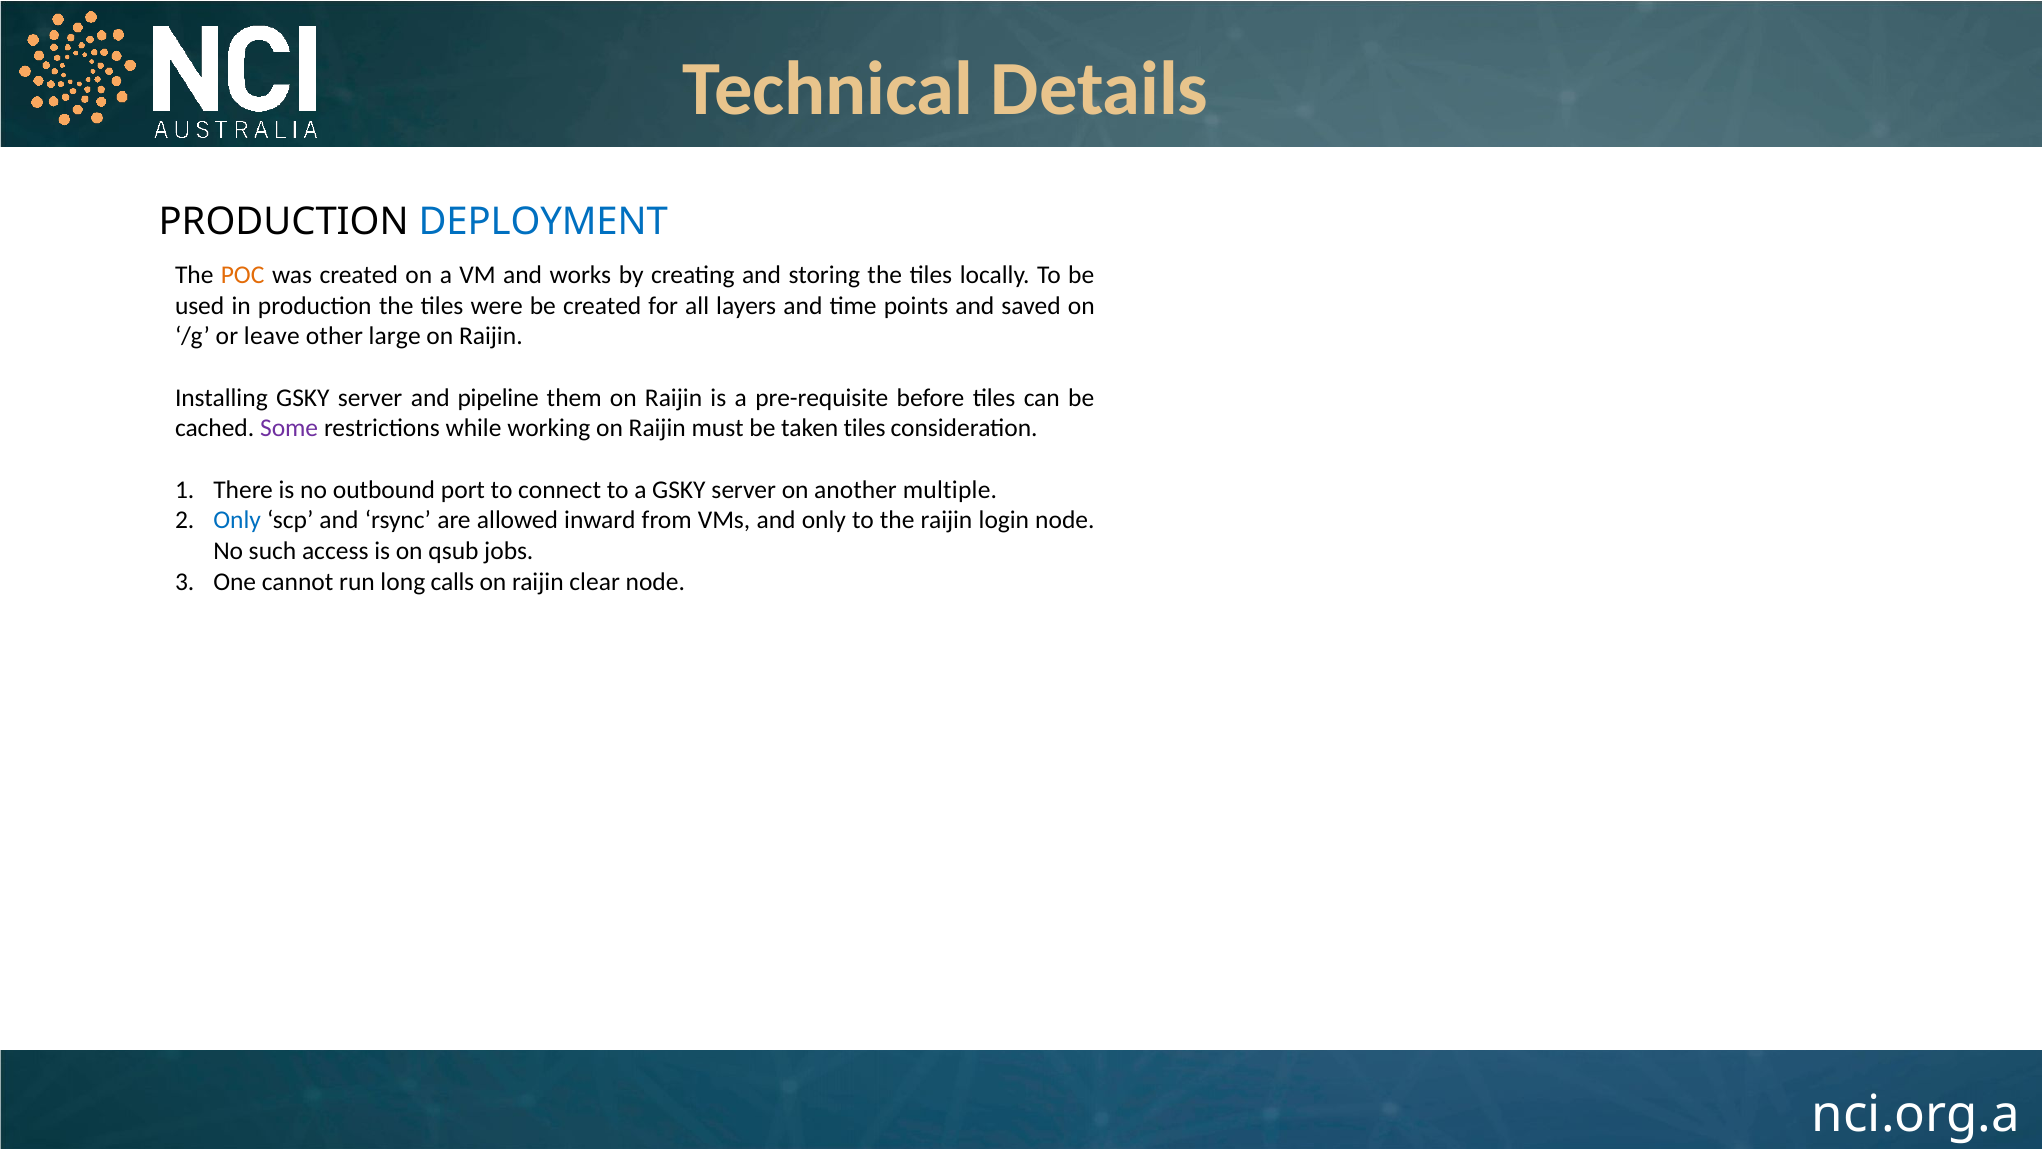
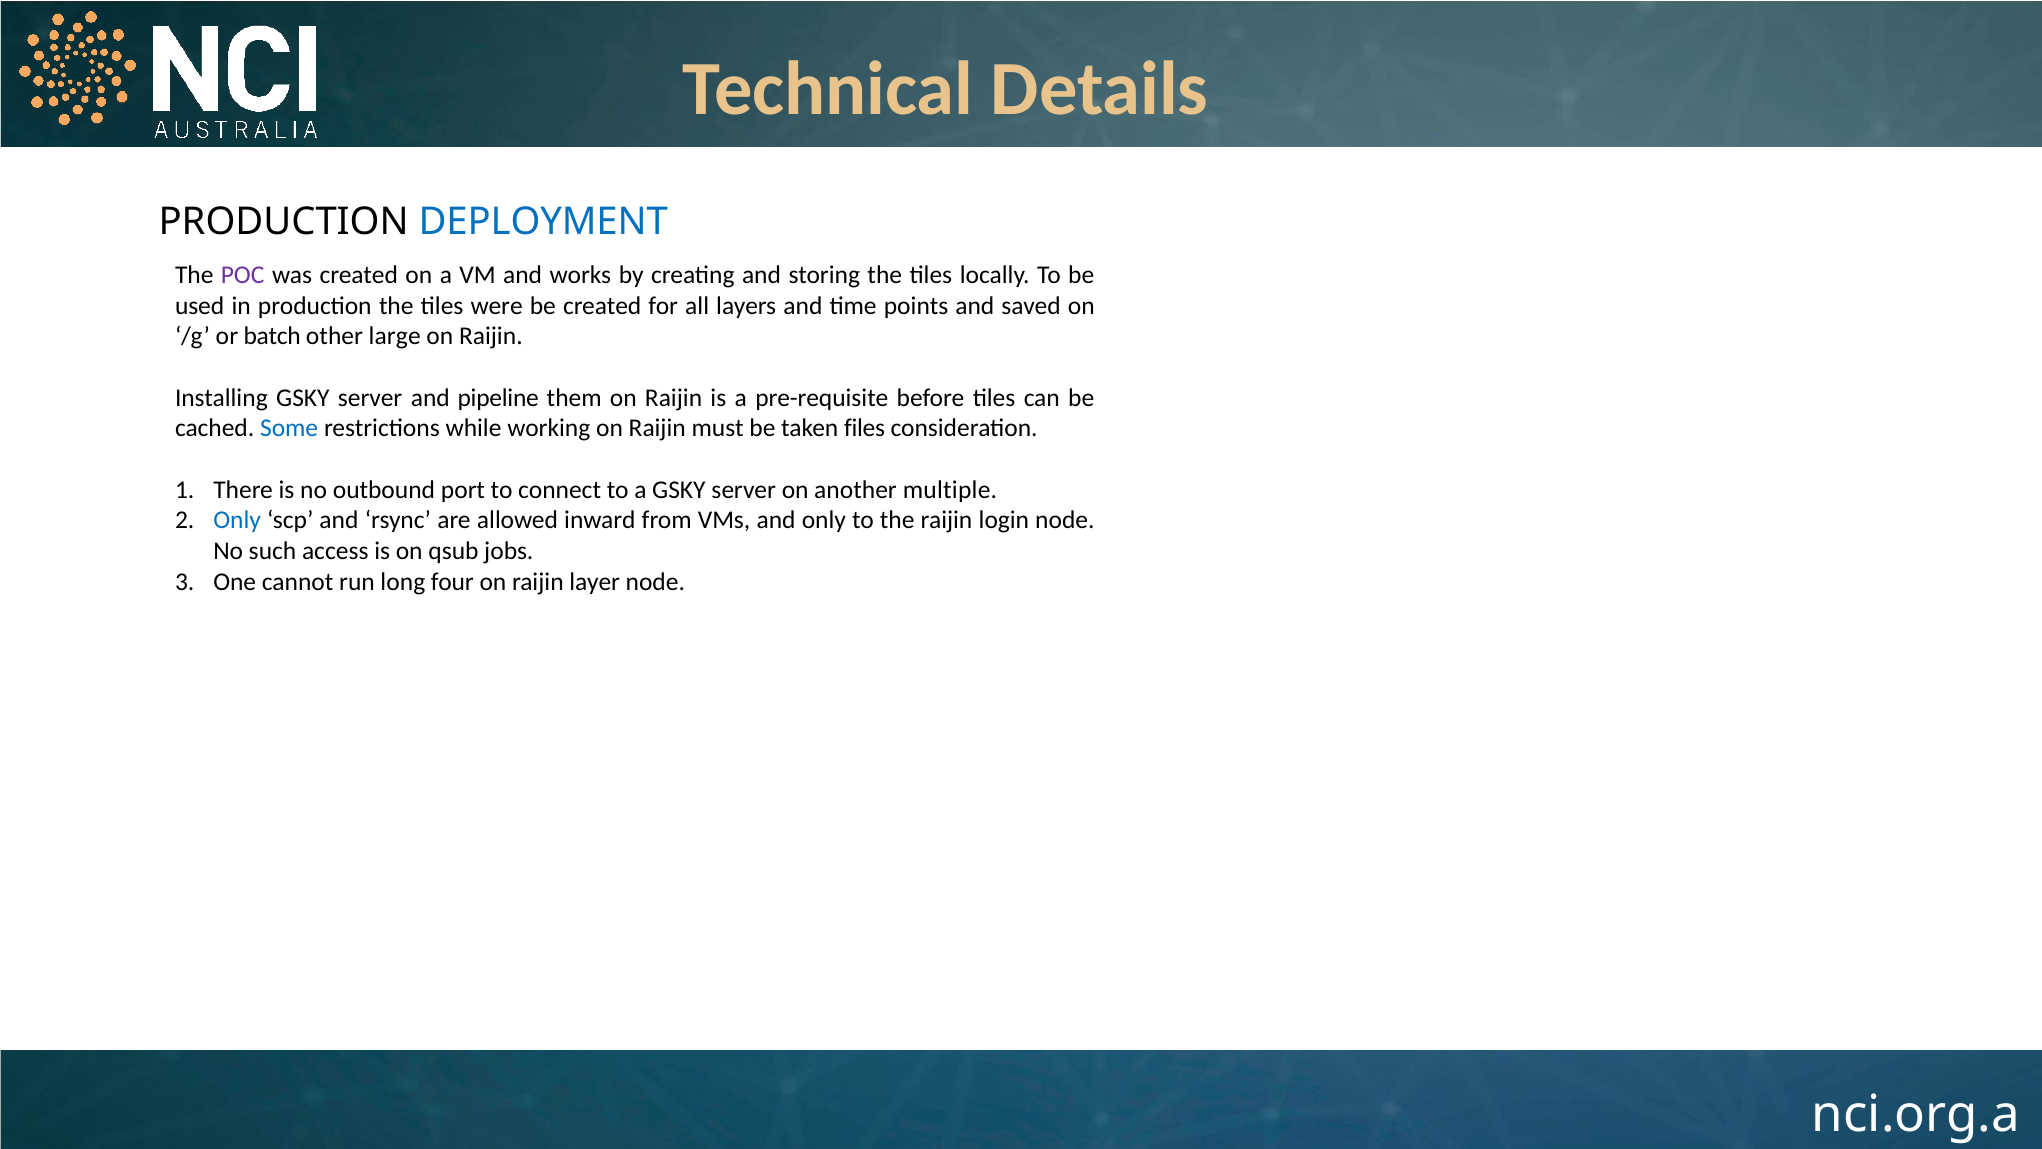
POC colour: orange -> purple
leave: leave -> batch
Some colour: purple -> blue
taken tiles: tiles -> files
calls: calls -> four
clear: clear -> layer
